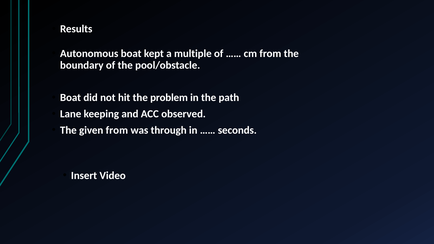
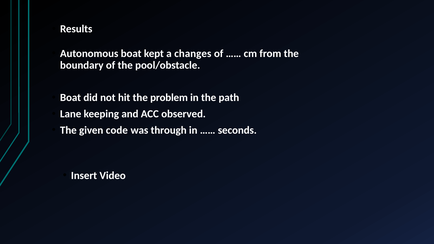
multiple: multiple -> changes
given from: from -> code
